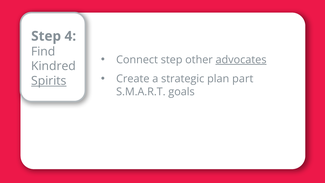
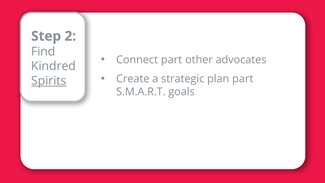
4: 4 -> 2
Connect step: step -> part
advocates underline: present -> none
